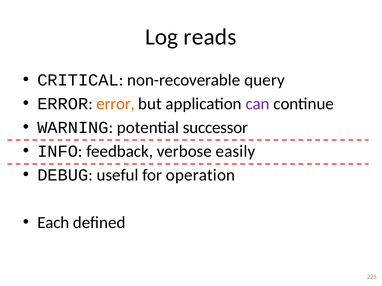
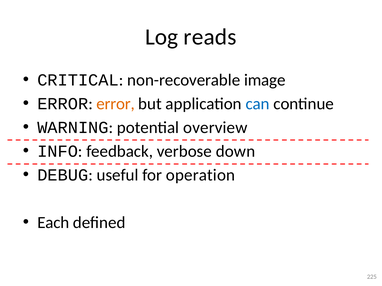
query: query -> image
can colour: purple -> blue
successor: successor -> overview
easily: easily -> down
